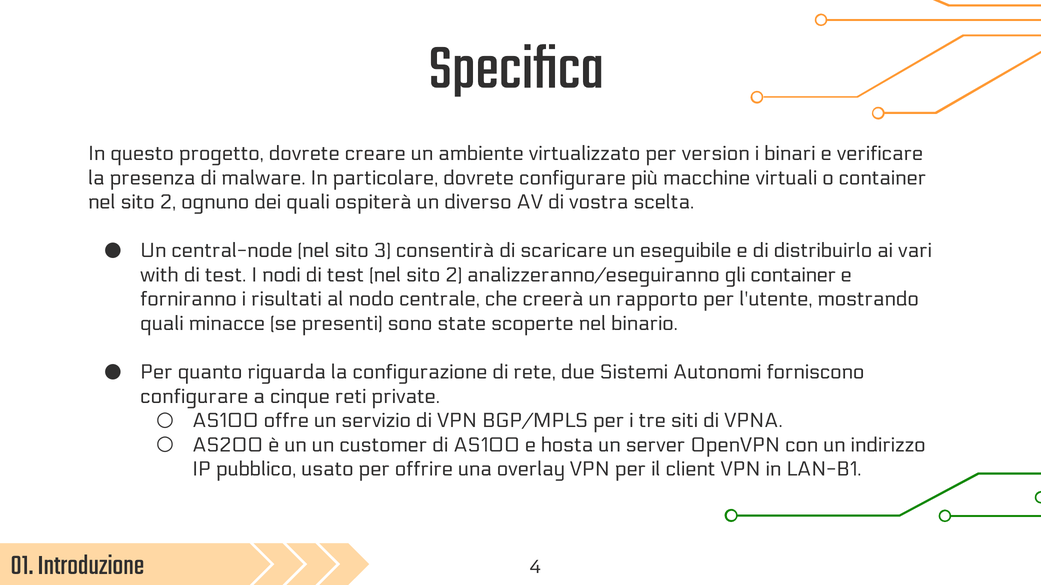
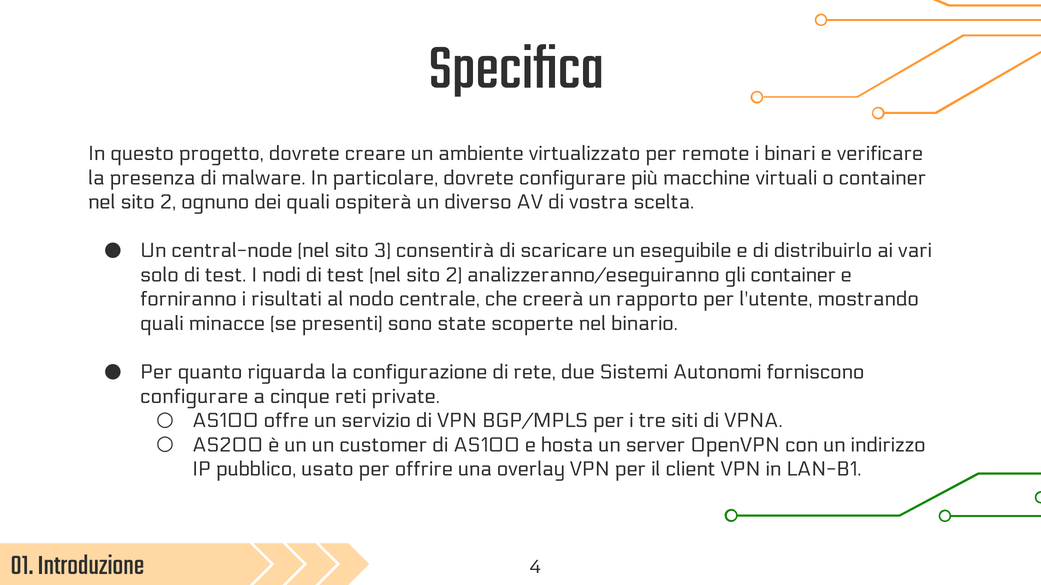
version: version -> remote
with: with -> solo
